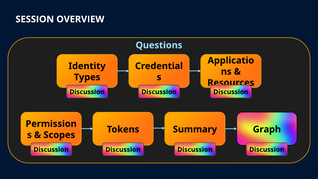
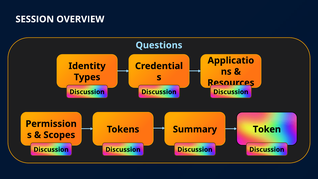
Graph: Graph -> Token
